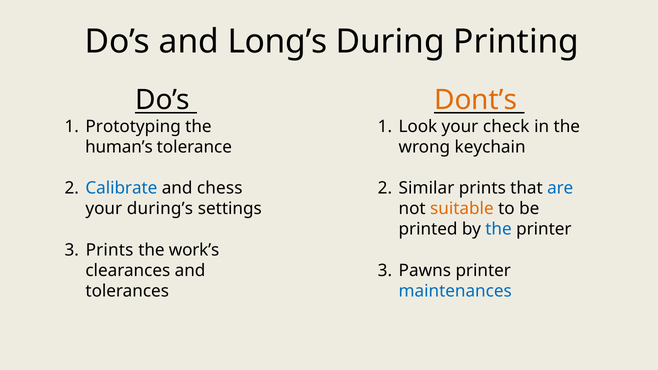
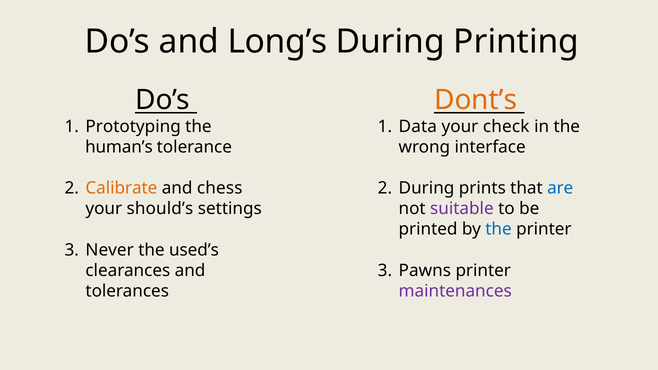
Look: Look -> Data
keychain: keychain -> interface
Calibrate colour: blue -> orange
Similar at (426, 188): Similar -> During
during’s: during’s -> should’s
suitable colour: orange -> purple
Prints at (110, 250): Prints -> Never
work’s: work’s -> used’s
maintenances colour: blue -> purple
